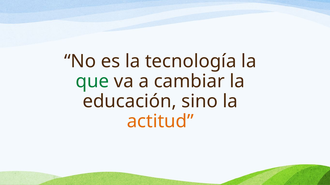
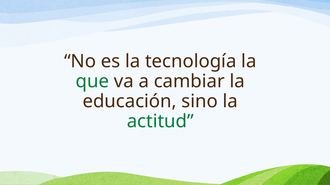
actitud colour: orange -> green
